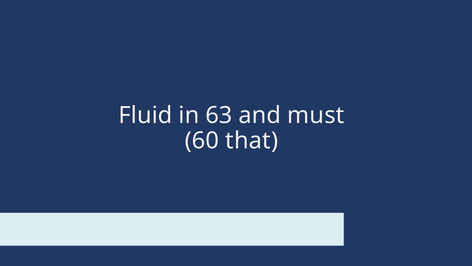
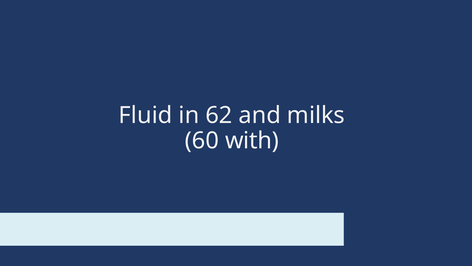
63: 63 -> 62
must: must -> milks
that: that -> with
